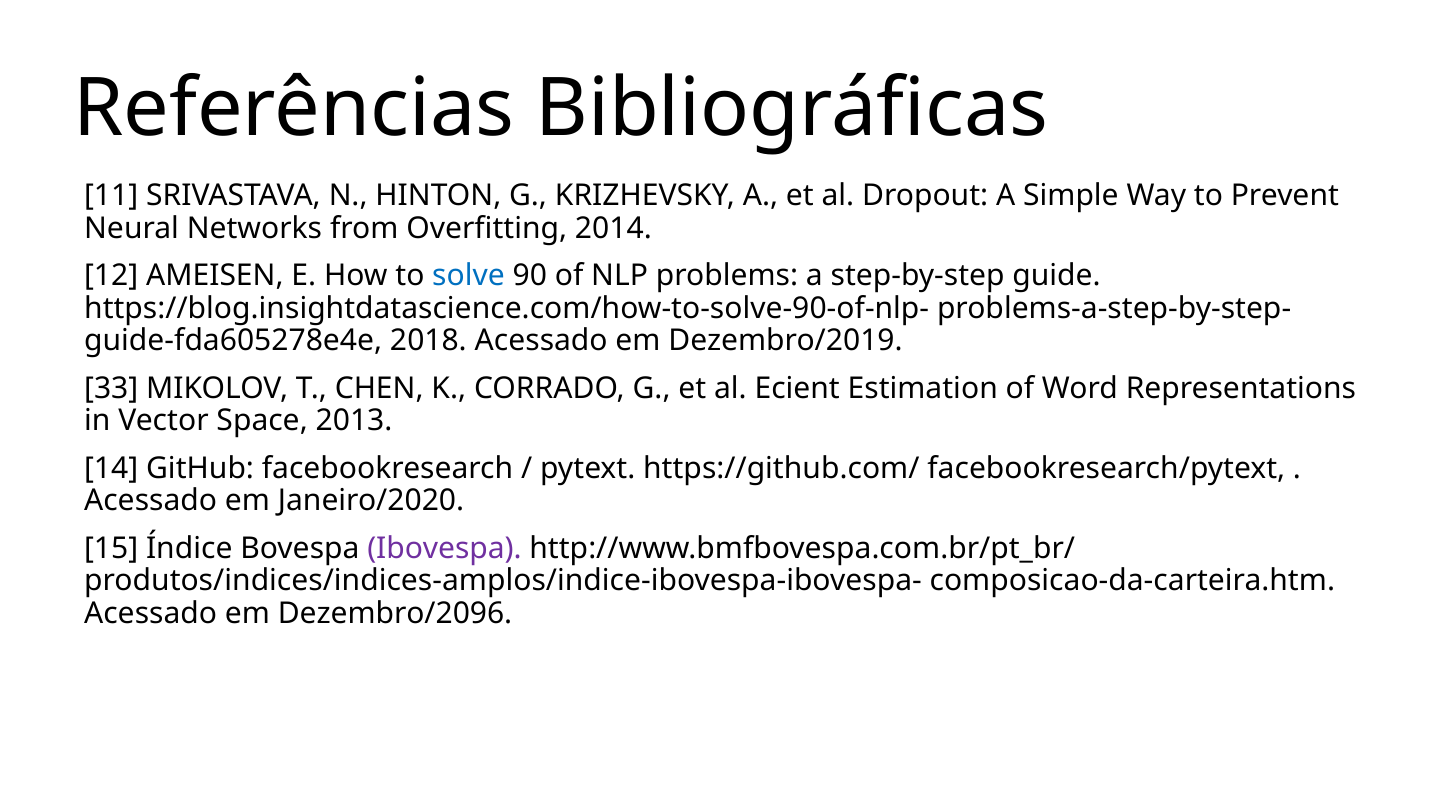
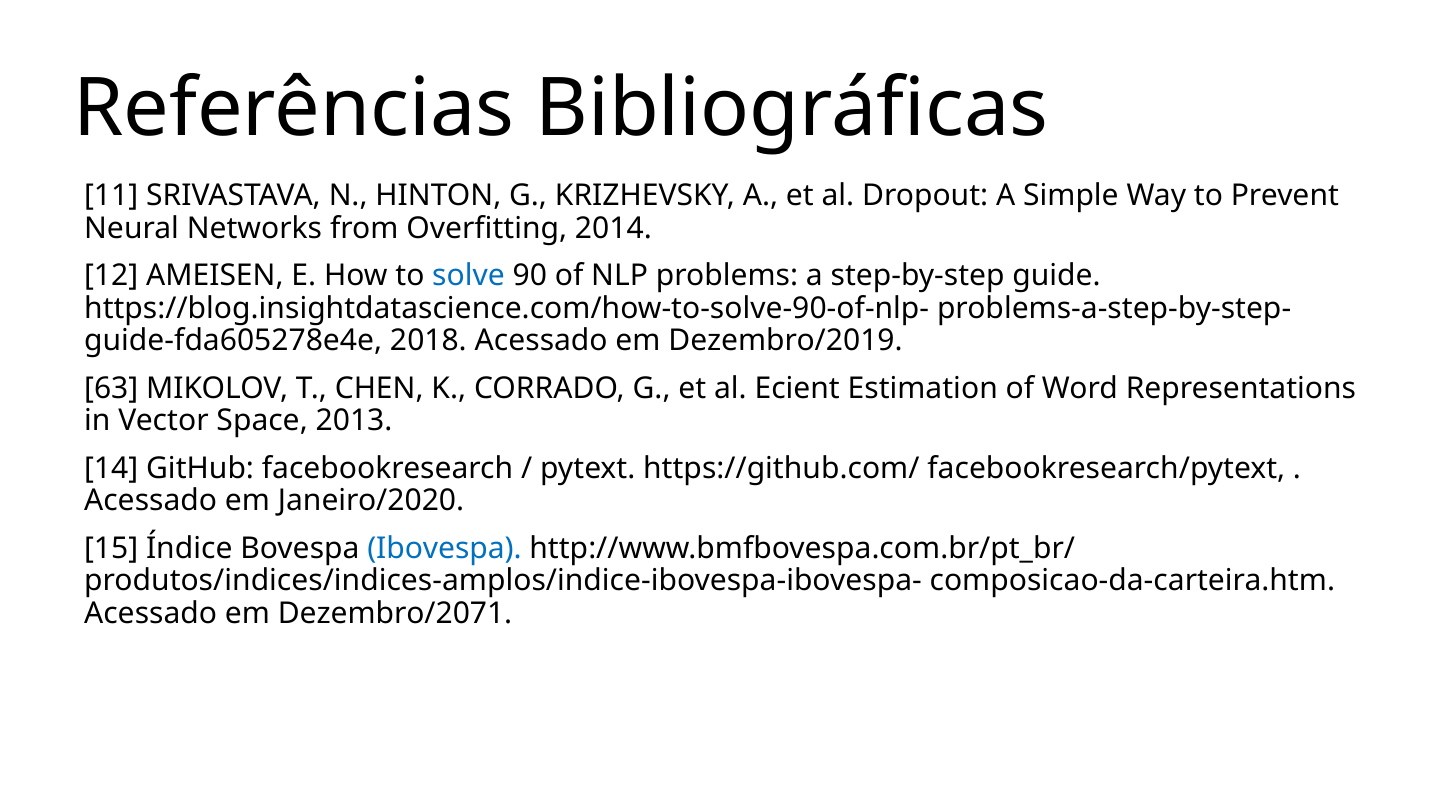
33: 33 -> 63
Ibovespa colour: purple -> blue
Dezembro/2096: Dezembro/2096 -> Dezembro/2071
